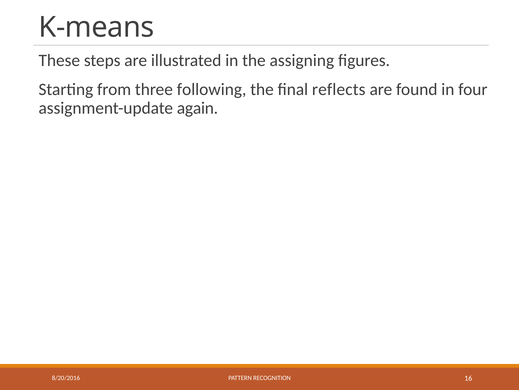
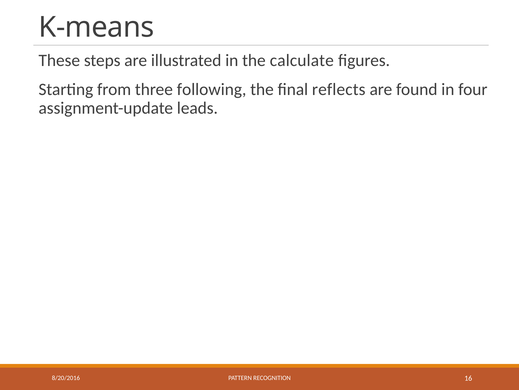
assigning: assigning -> calculate
again: again -> leads
